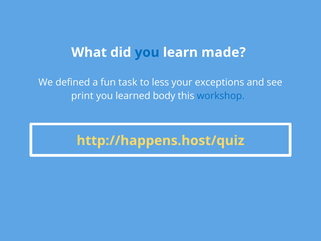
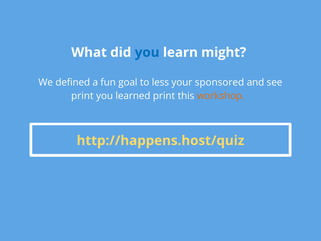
made: made -> might
task: task -> goal
exceptions: exceptions -> sponsored
learned body: body -> print
workshop colour: blue -> orange
